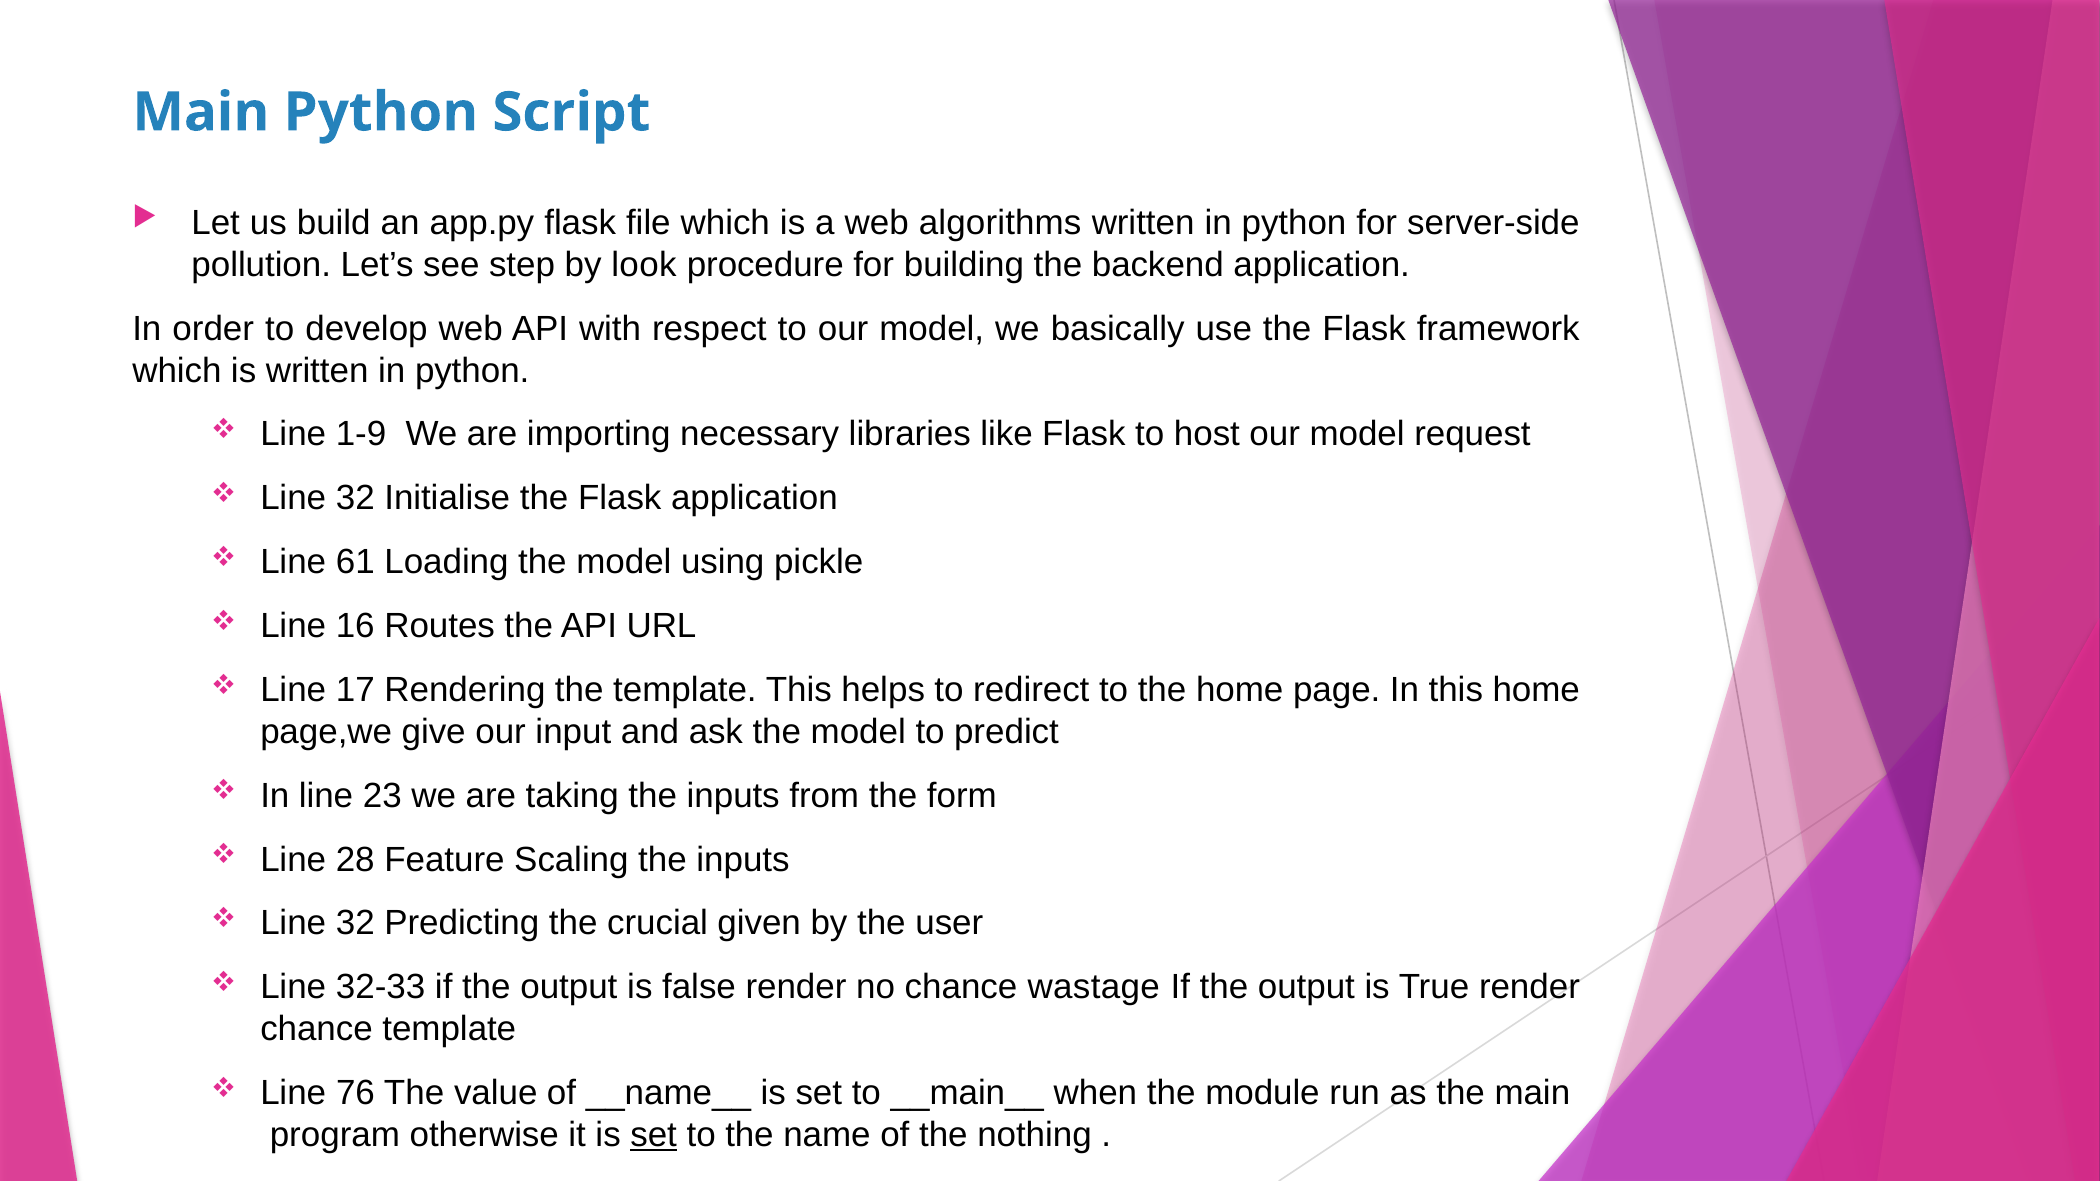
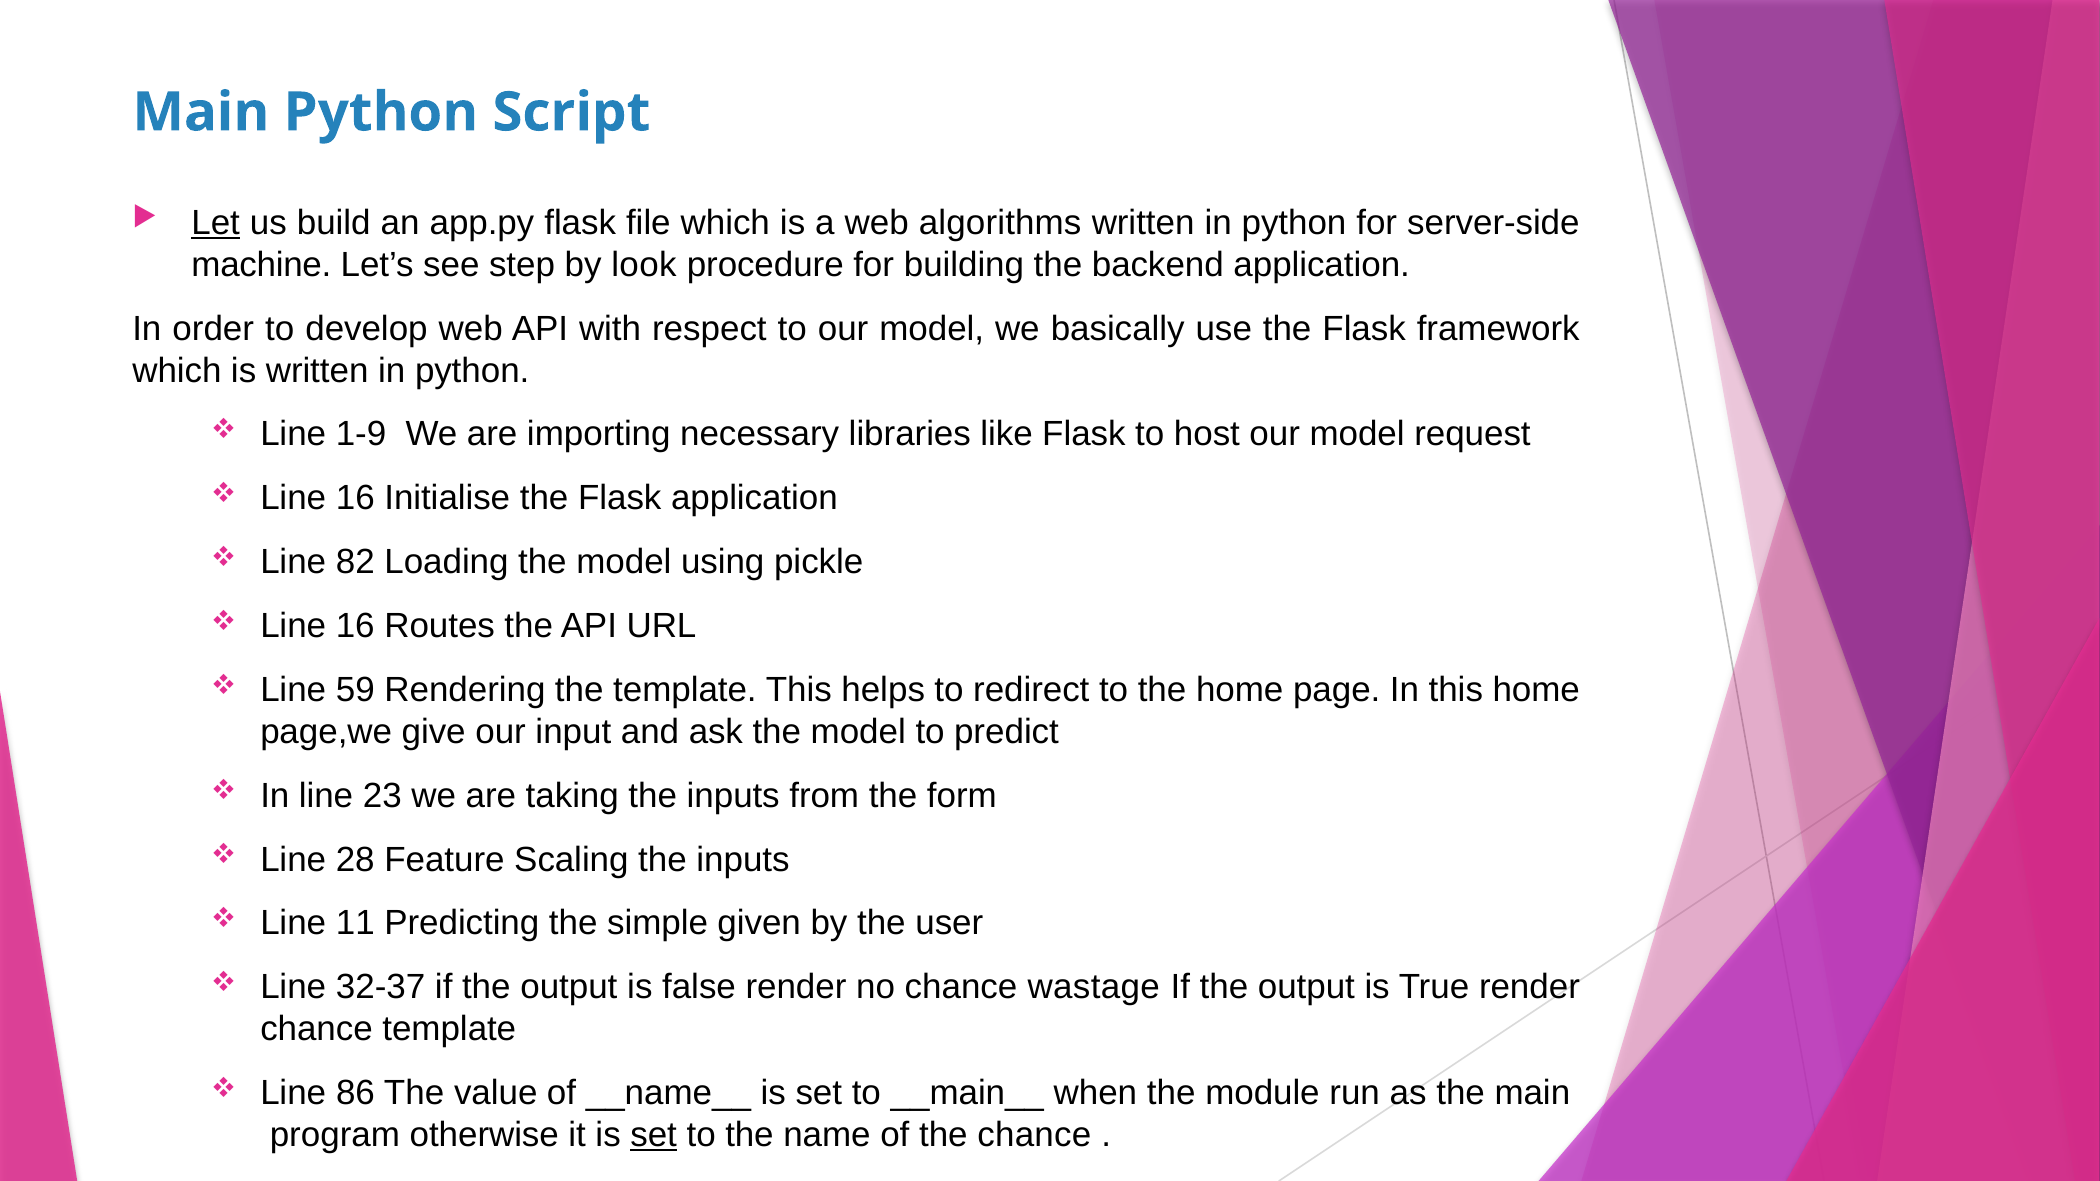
Let underline: none -> present
pollution: pollution -> machine
32 at (355, 498): 32 -> 16
61: 61 -> 82
17: 17 -> 59
32 at (355, 924): 32 -> 11
crucial: crucial -> simple
32-33: 32-33 -> 32-37
76: 76 -> 86
the nothing: nothing -> chance
